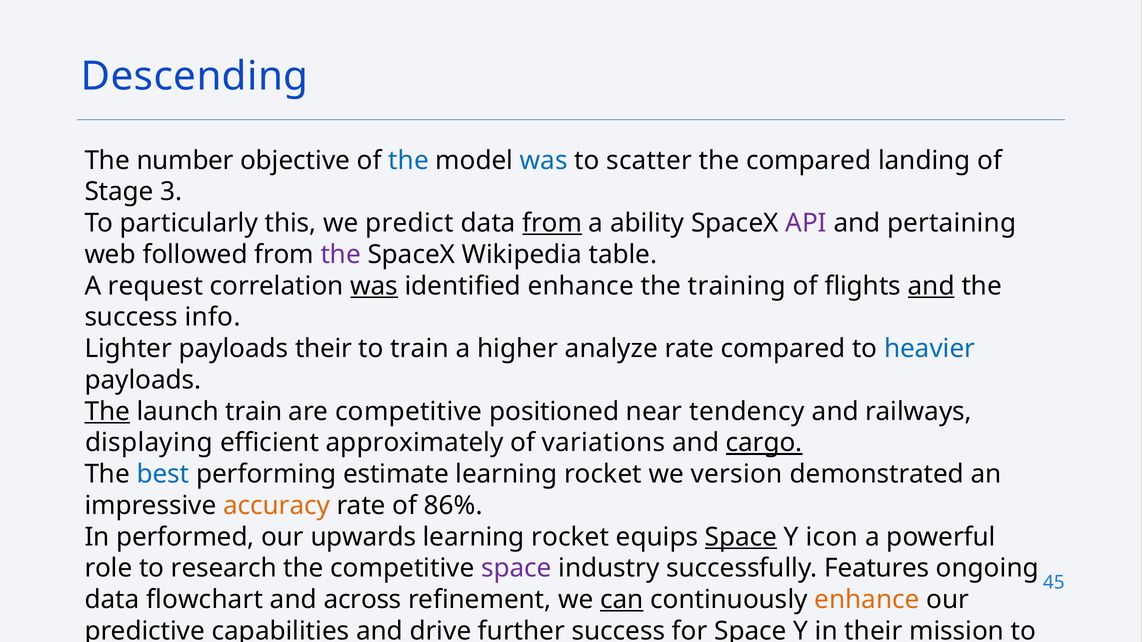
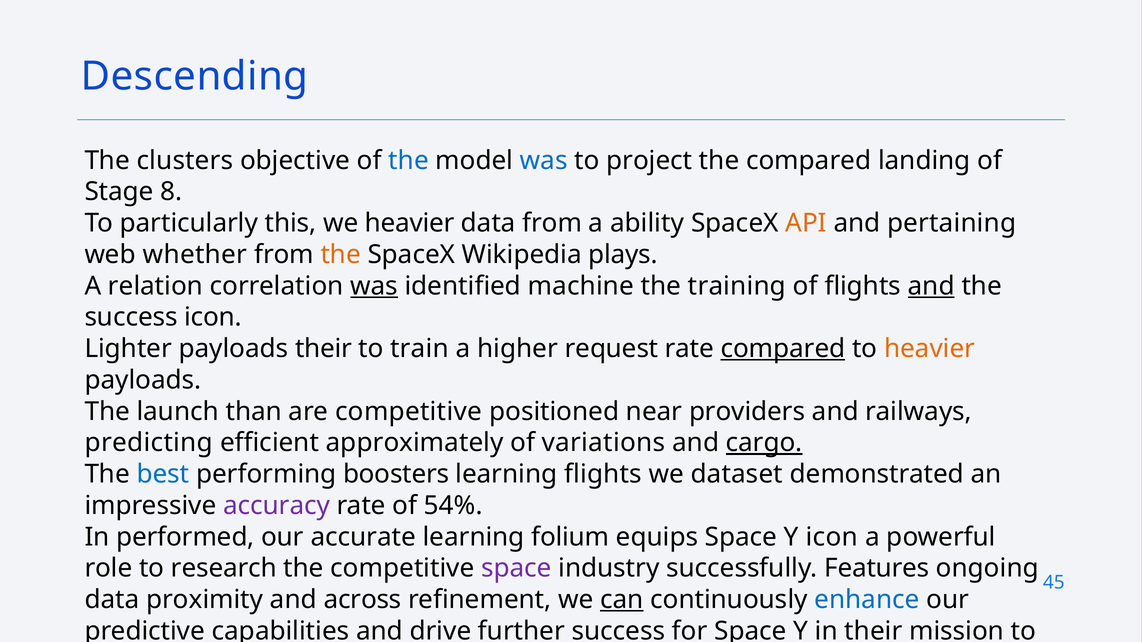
number: number -> clusters
scatter: scatter -> project
3: 3 -> 8
we predict: predict -> heavier
from at (552, 223) underline: present -> none
API colour: purple -> orange
followed: followed -> whether
the at (341, 255) colour: purple -> orange
table: table -> plays
request: request -> relation
identified enhance: enhance -> machine
success info: info -> icon
analyze: analyze -> request
compared at (783, 349) underline: none -> present
heavier at (930, 349) colour: blue -> orange
The at (107, 412) underline: present -> none
launch train: train -> than
tendency: tendency -> providers
displaying: displaying -> predicting
estimate: estimate -> boosters
rocket at (603, 474): rocket -> flights
version: version -> dataset
accuracy colour: orange -> purple
86%: 86% -> 54%
upwards: upwards -> accurate
rocket at (570, 537): rocket -> folium
Space at (741, 537) underline: present -> none
flowchart: flowchart -> proximity
enhance at (867, 600) colour: orange -> blue
